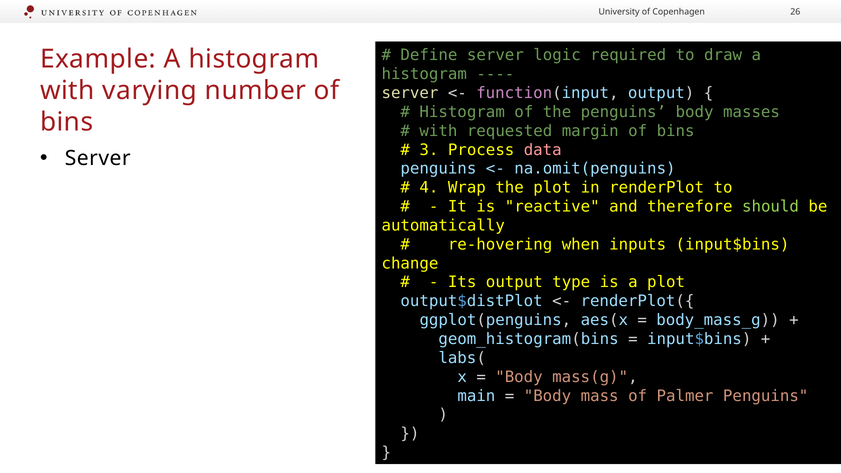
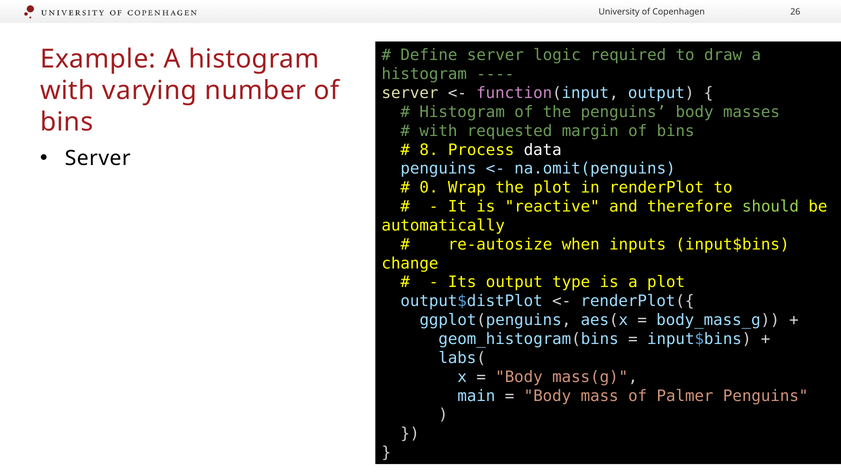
3: 3 -> 8
data colour: pink -> white
4: 4 -> 0
re-hovering: re-hovering -> re-autosize
